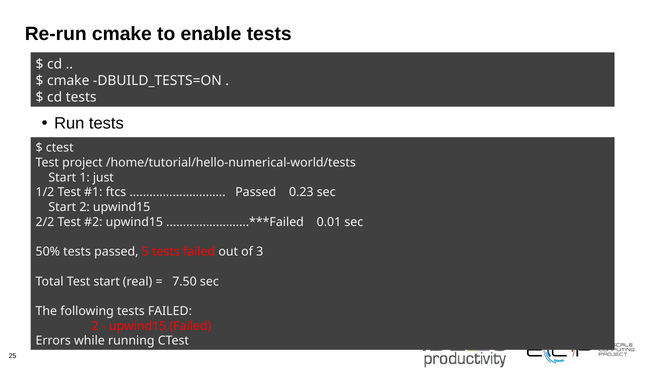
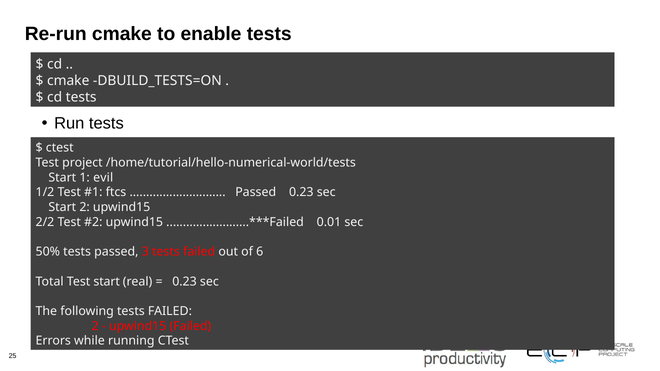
just: just -> evil
5: 5 -> 3
3: 3 -> 6
7.50 at (185, 282): 7.50 -> 0.23
